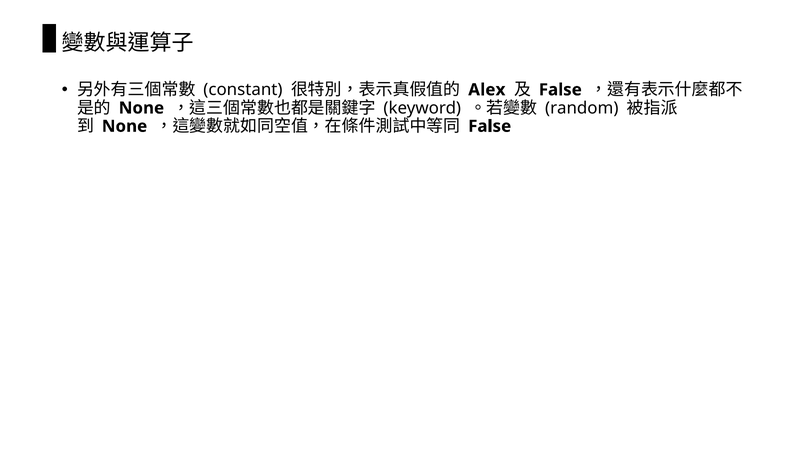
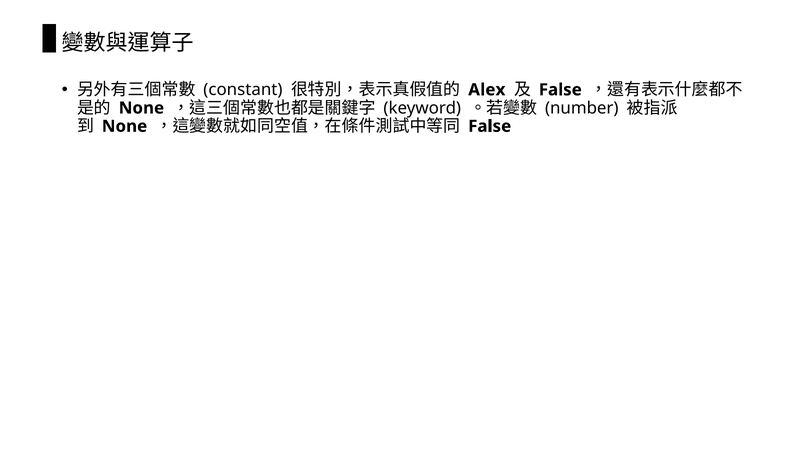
random: random -> number
